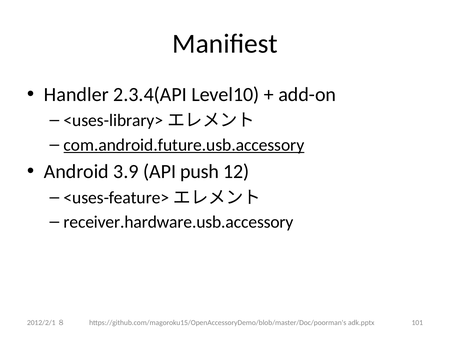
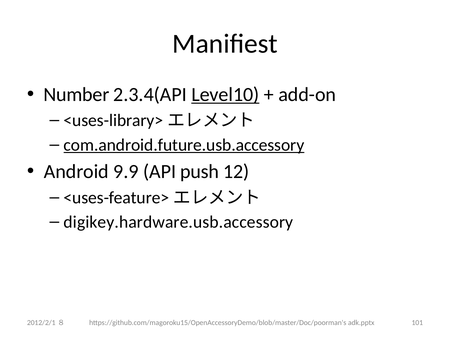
Handler: Handler -> Number
Level10 underline: none -> present
3.9: 3.9 -> 9.9
receiver.hardware.usb.accessory: receiver.hardware.usb.accessory -> digikey.hardware.usb.accessory
